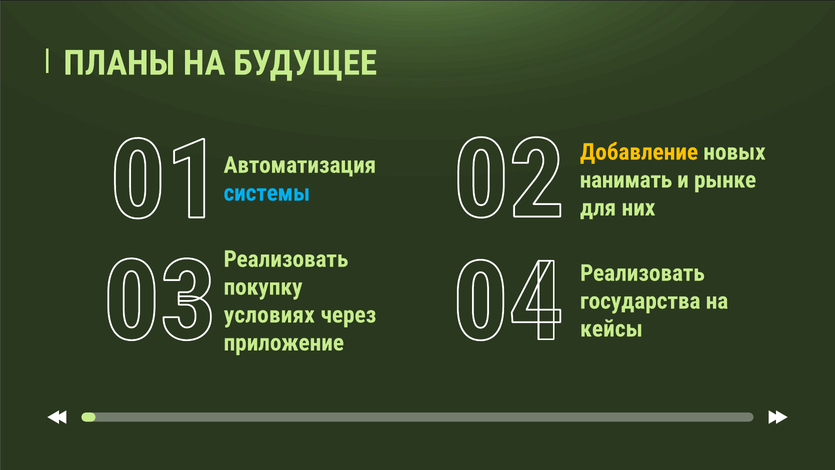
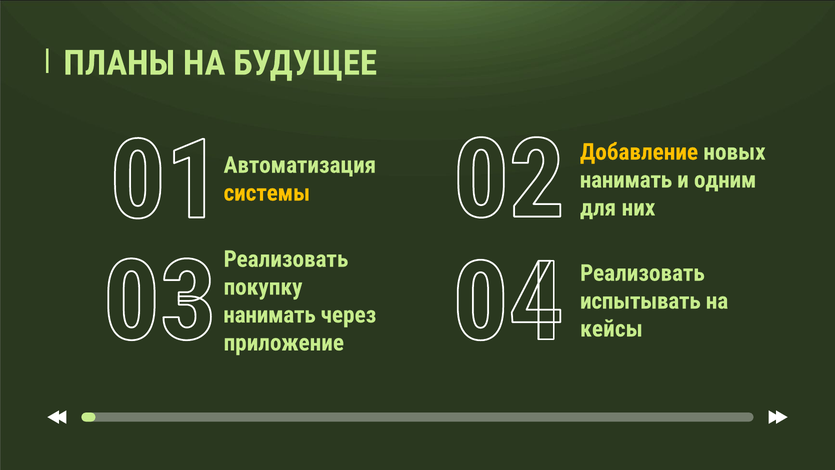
рынке: рынке -> одним
системы colour: light blue -> yellow
государства: государства -> испытывать
условиях at (269, 315): условиях -> нанимать
